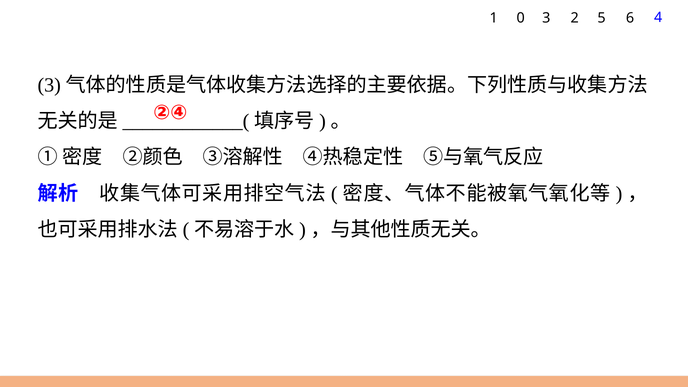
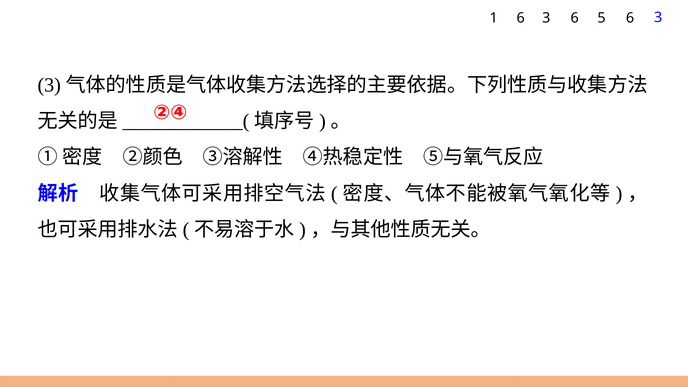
1 0: 0 -> 6
3 2: 2 -> 6
5 6 4: 4 -> 3
